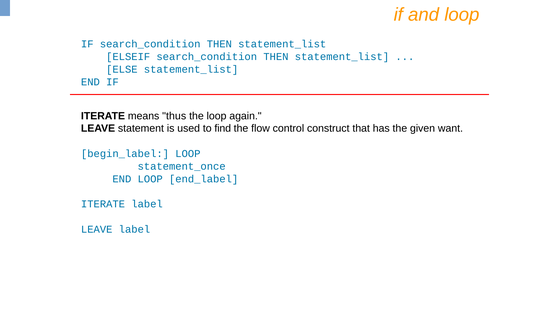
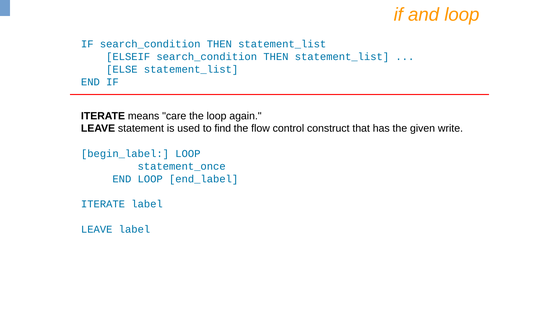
thus: thus -> care
want: want -> write
